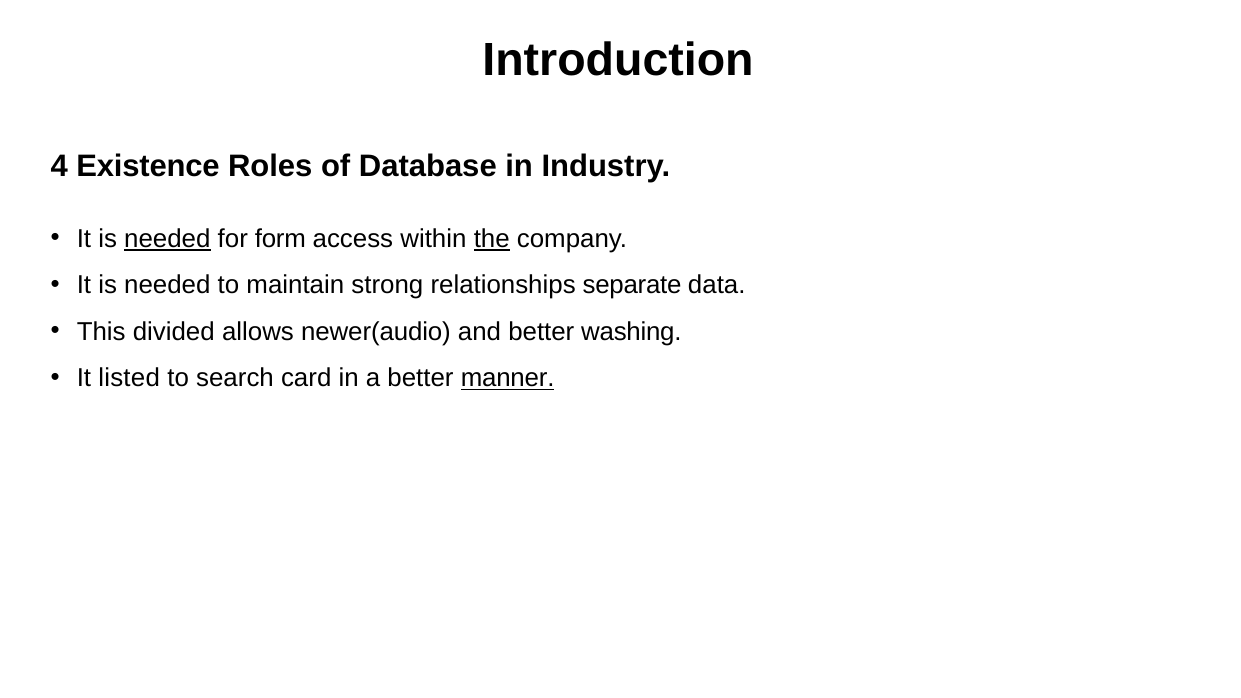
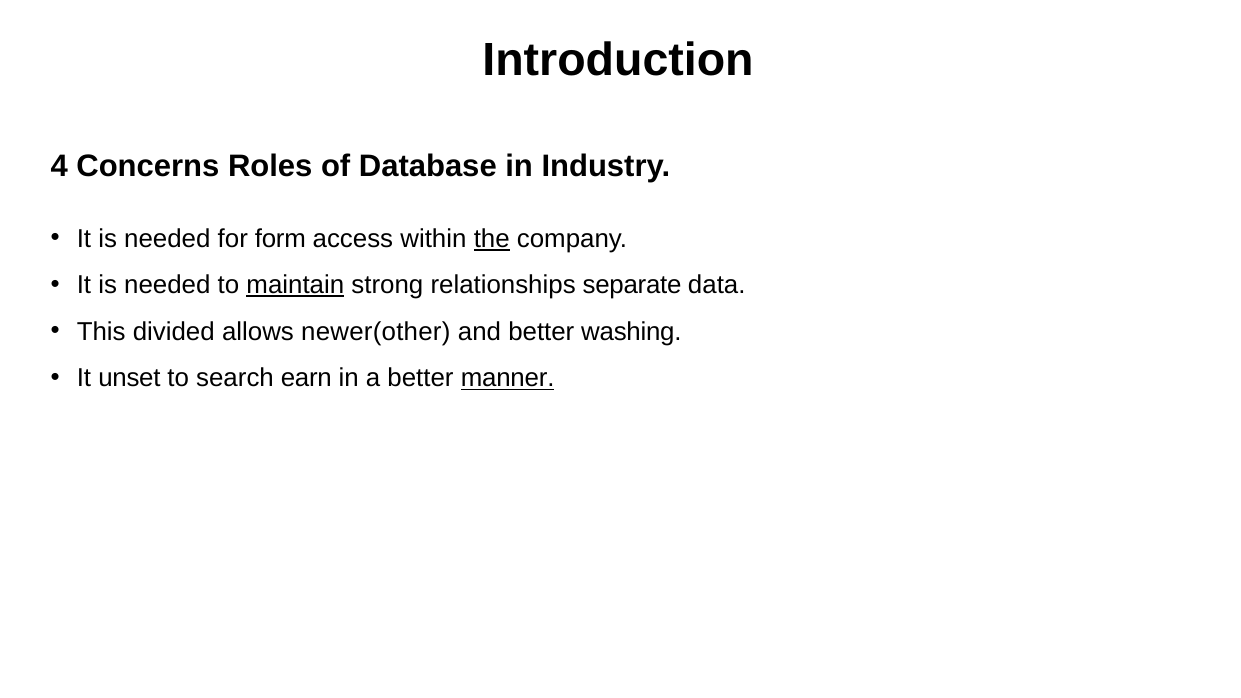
Existence: Existence -> Concerns
needed at (167, 239) underline: present -> none
maintain underline: none -> present
newer(audio: newer(audio -> newer(other
listed: listed -> unset
card: card -> earn
